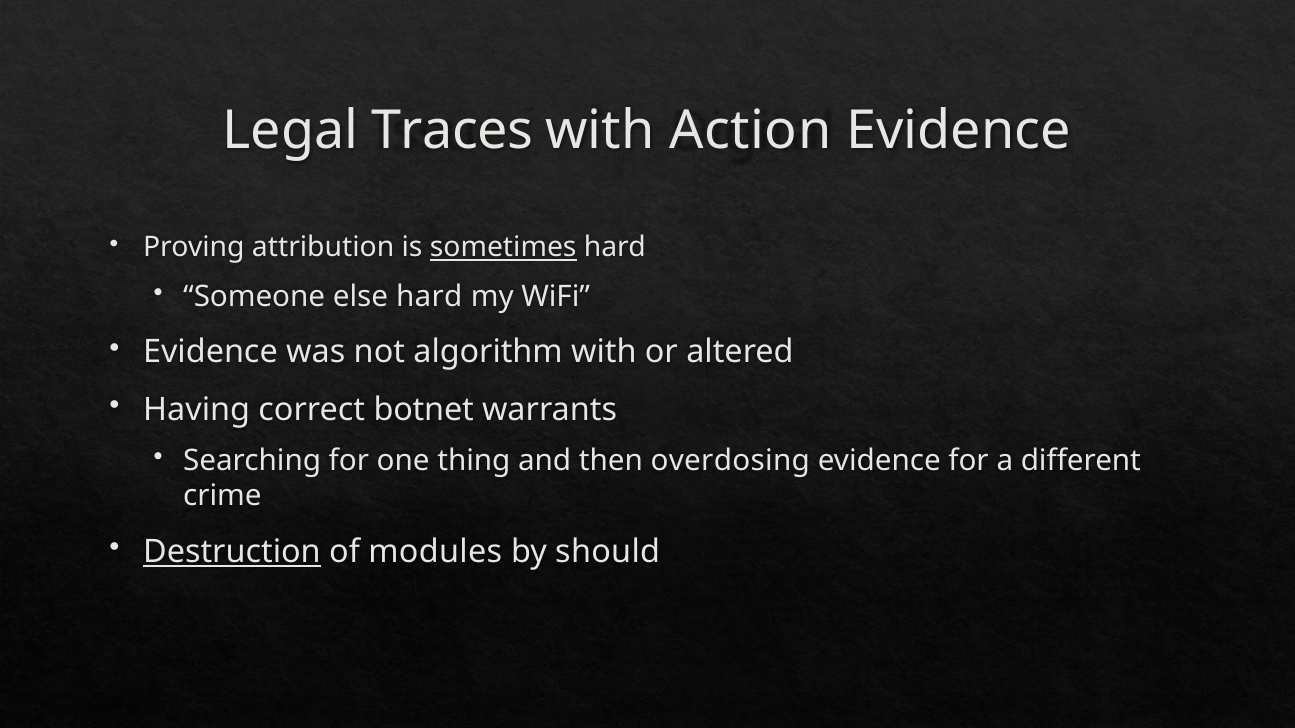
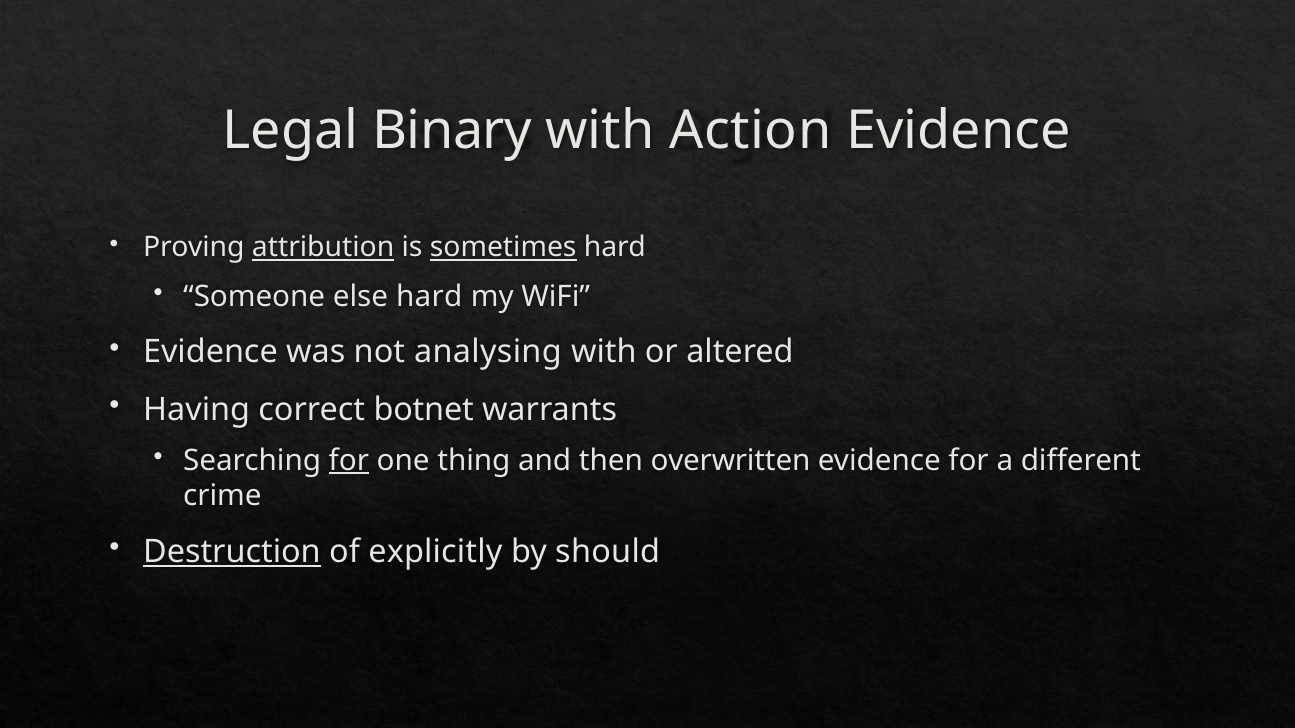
Traces: Traces -> Binary
attribution underline: none -> present
algorithm: algorithm -> analysing
for at (349, 461) underline: none -> present
overdosing: overdosing -> overwritten
modules: modules -> explicitly
